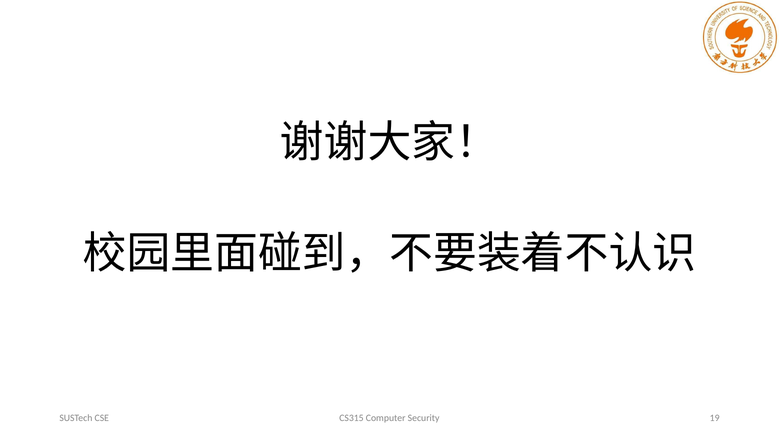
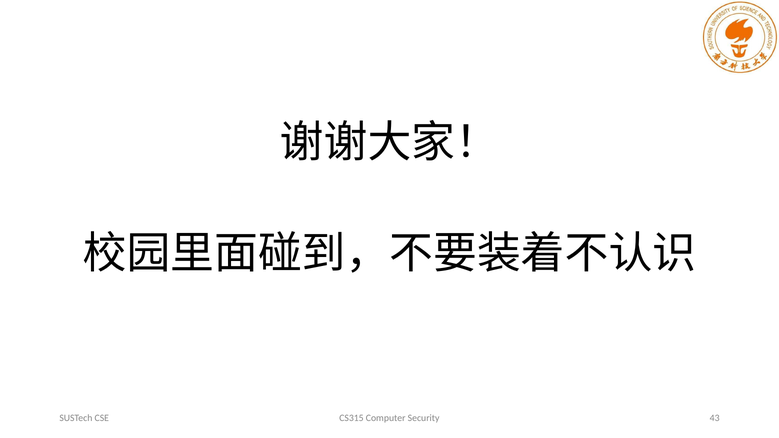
19: 19 -> 43
